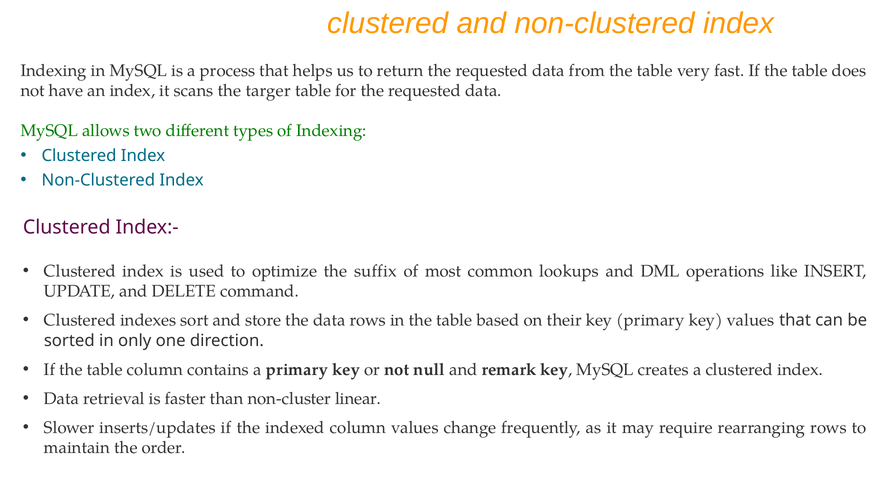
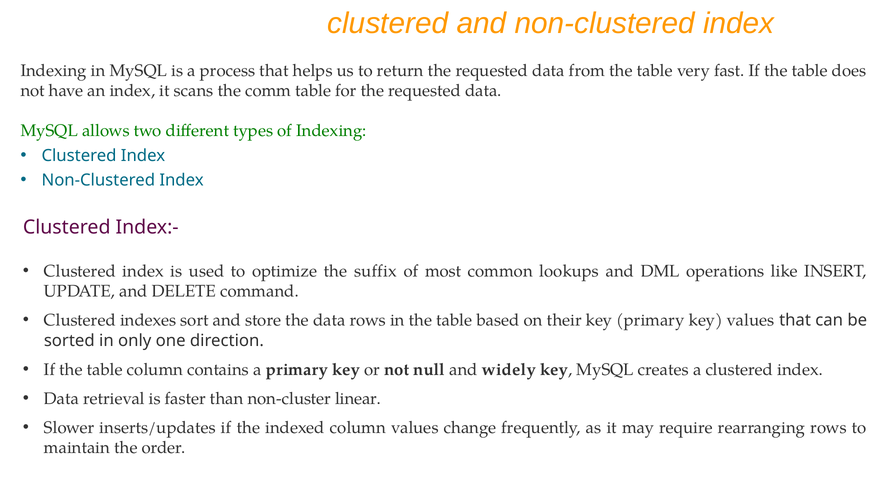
targer: targer -> comm
remark: remark -> widely
